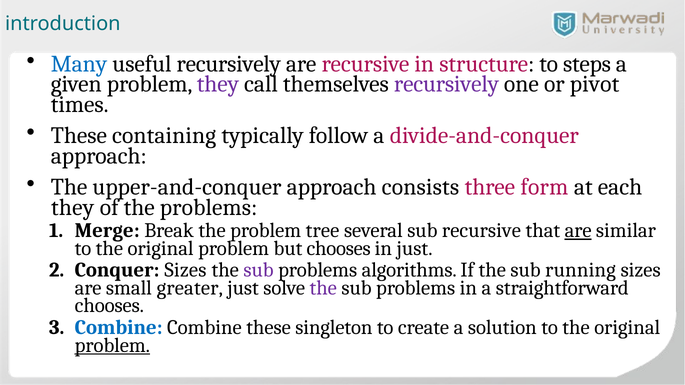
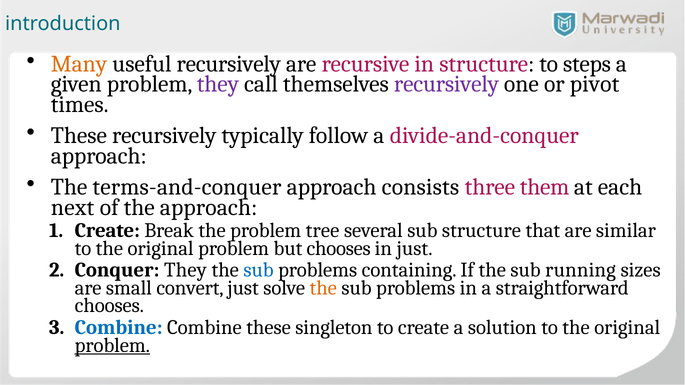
Many colour: blue -> orange
These containing: containing -> recursively
upper-and-conquer: upper-and-conquer -> terms-and-conquer
form: form -> them
they at (73, 207): they -> next
the problems: problems -> approach
Merge at (107, 231): Merge -> Create
sub recursive: recursive -> structure
are at (578, 231) underline: present -> none
Conquer Sizes: Sizes -> They
sub at (259, 270) colour: purple -> blue
algorithms: algorithms -> containing
greater: greater -> convert
the at (323, 288) colour: purple -> orange
